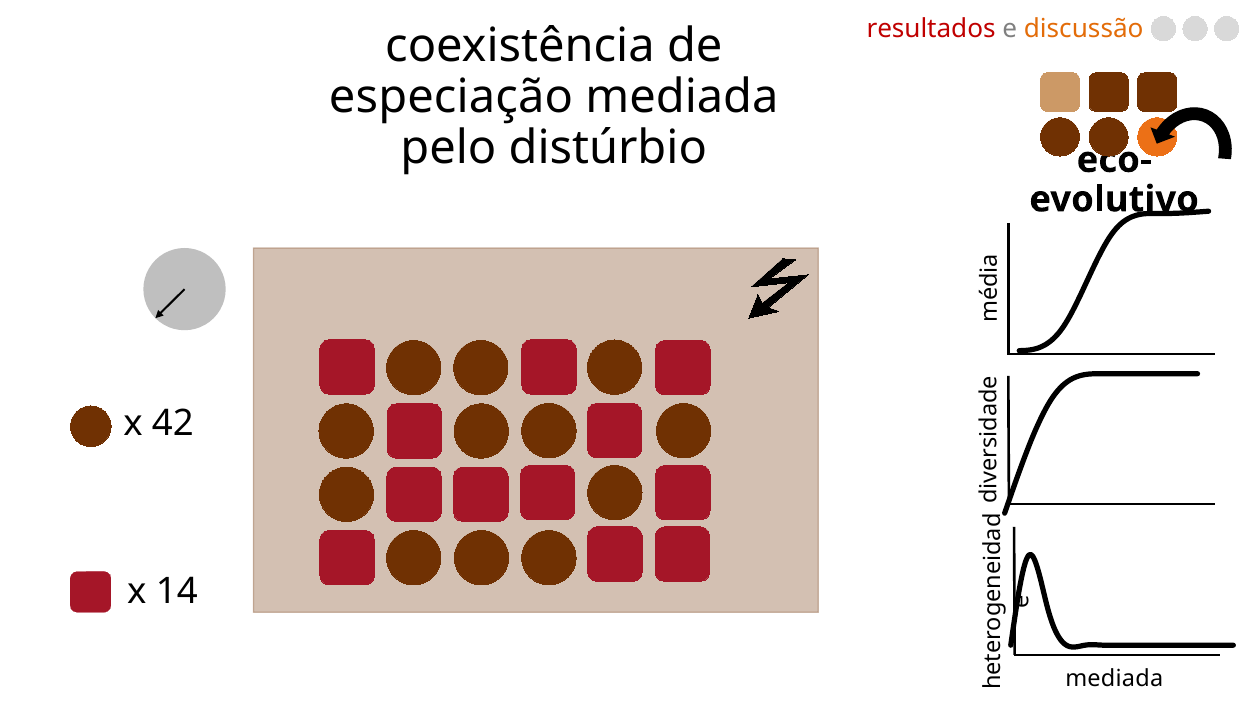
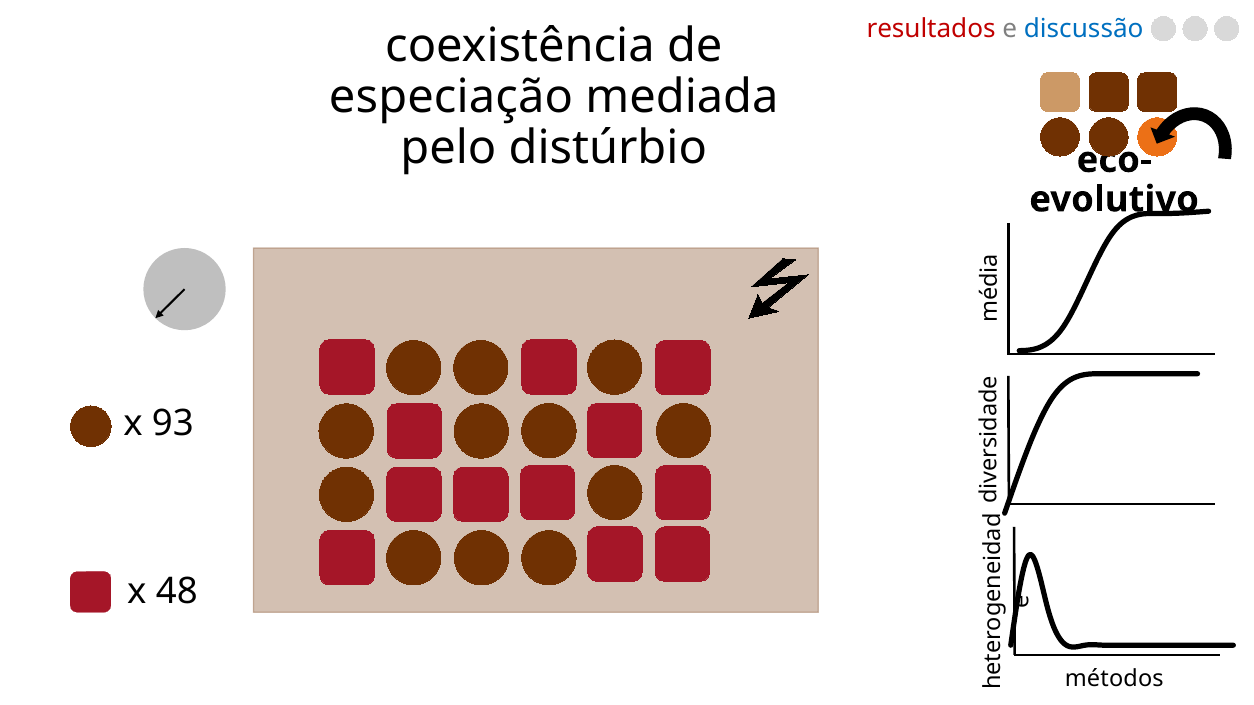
discussão colour: orange -> blue
42: 42 -> 93
14: 14 -> 48
mediada at (1114, 679): mediada -> métodos
